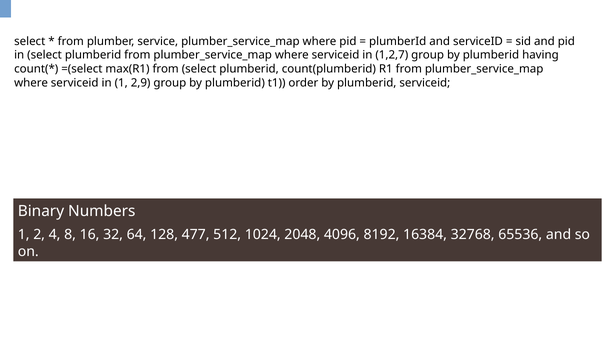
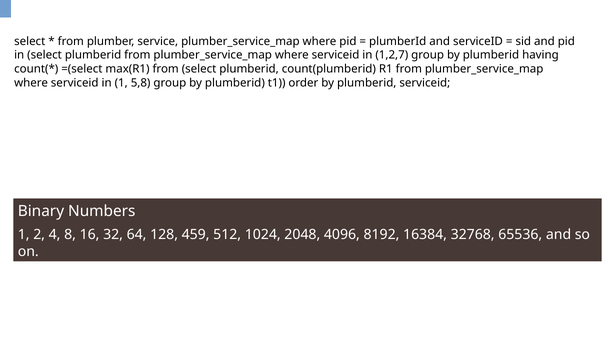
2,9: 2,9 -> 5,8
477: 477 -> 459
